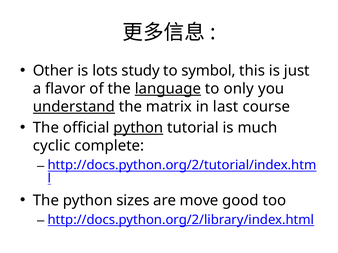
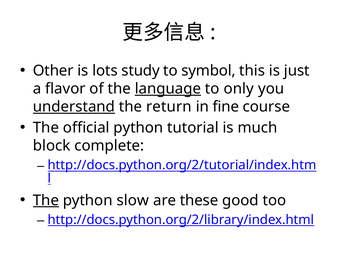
matrix: matrix -> return
last: last -> fine
python at (138, 128) underline: present -> none
cyclic: cyclic -> block
The at (46, 201) underline: none -> present
sizes: sizes -> slow
move: move -> these
